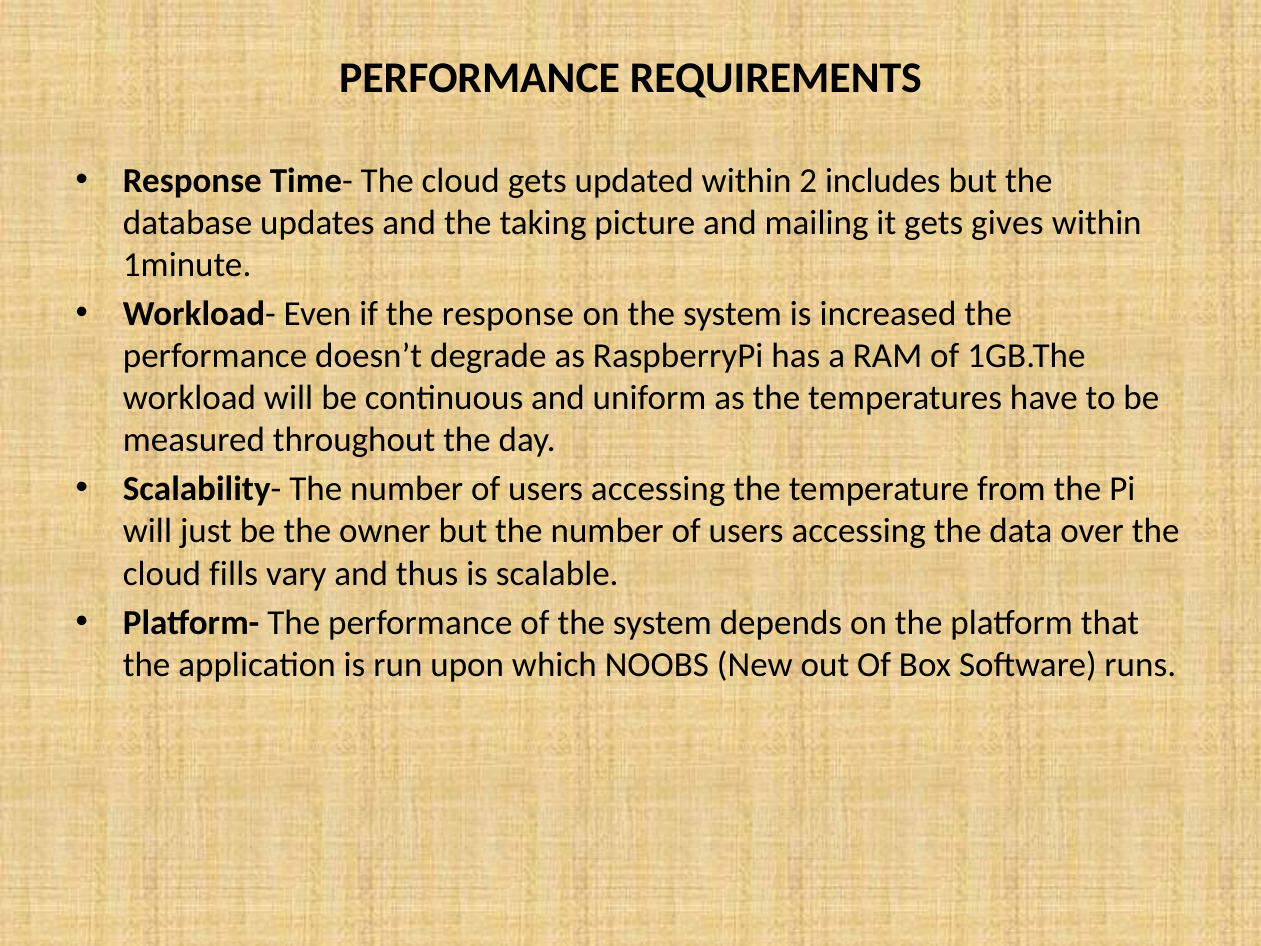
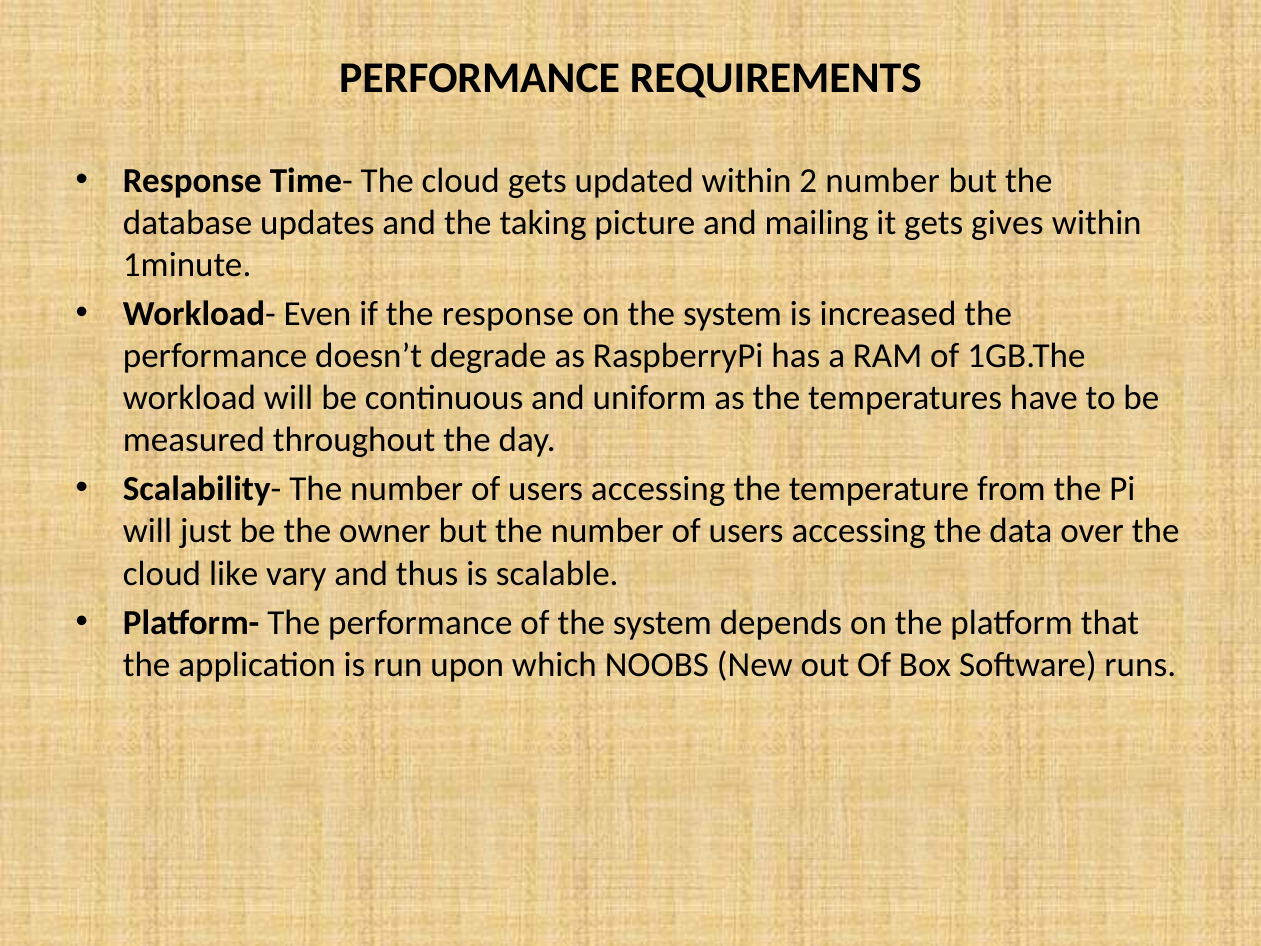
2 includes: includes -> number
fills: fills -> like
